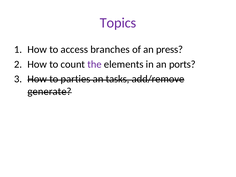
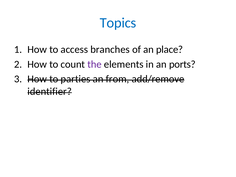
Topics colour: purple -> blue
press: press -> place
tasks: tasks -> from
generate: generate -> identifier
